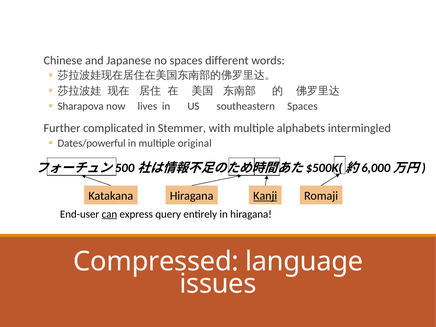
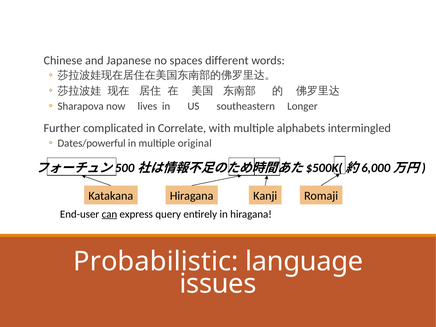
southeastern Spaces: Spaces -> Longer
Stemmer: Stemmer -> Correlate
Kanji underline: present -> none
Compressed: Compressed -> Probabilistic
